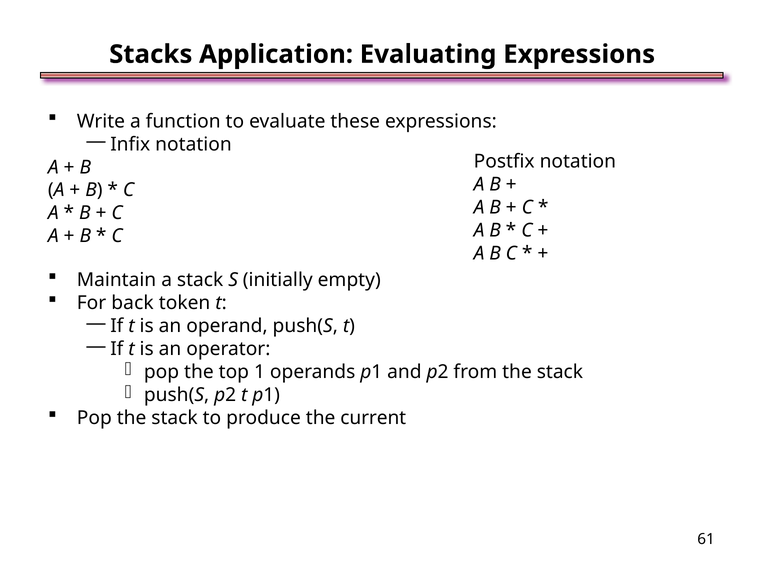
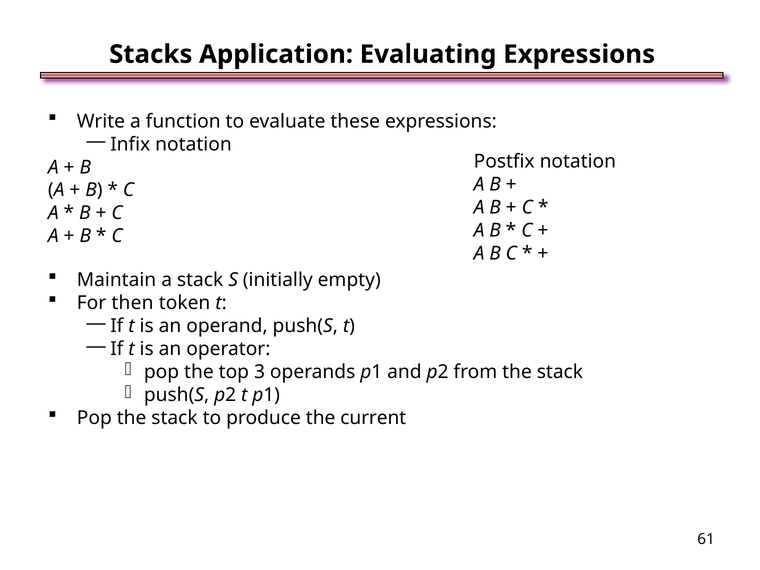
back: back -> then
1: 1 -> 3
